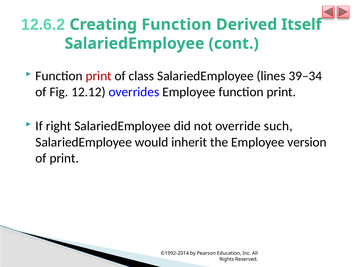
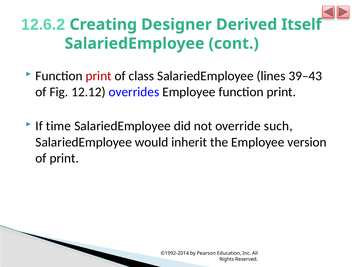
Creating Function: Function -> Designer
39–34: 39–34 -> 39–43
right: right -> time
